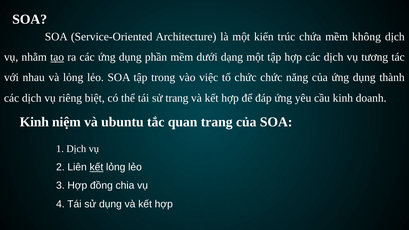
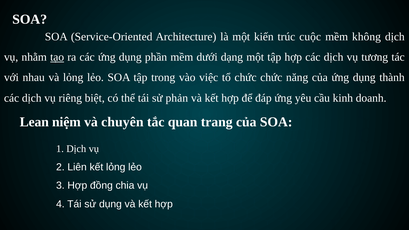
chứa: chứa -> cuộc
sử trang: trang -> phản
Kinh at (34, 122): Kinh -> Lean
ubuntu: ubuntu -> chuyên
kết at (96, 167) underline: present -> none
